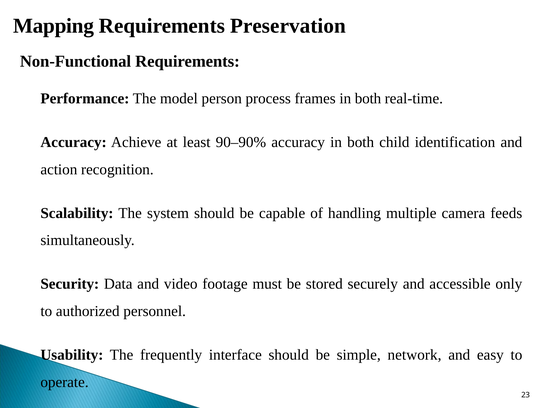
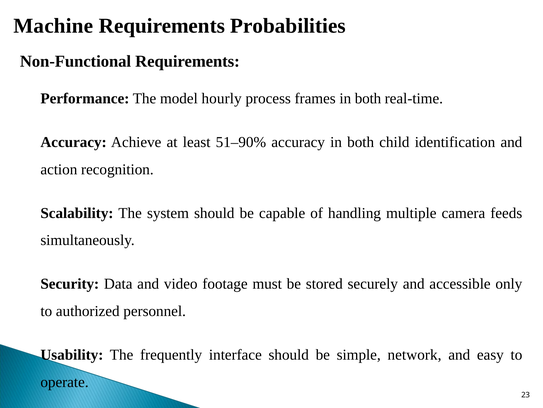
Mapping: Mapping -> Machine
Preservation: Preservation -> Probabilities
person: person -> hourly
90–90%: 90–90% -> 51–90%
